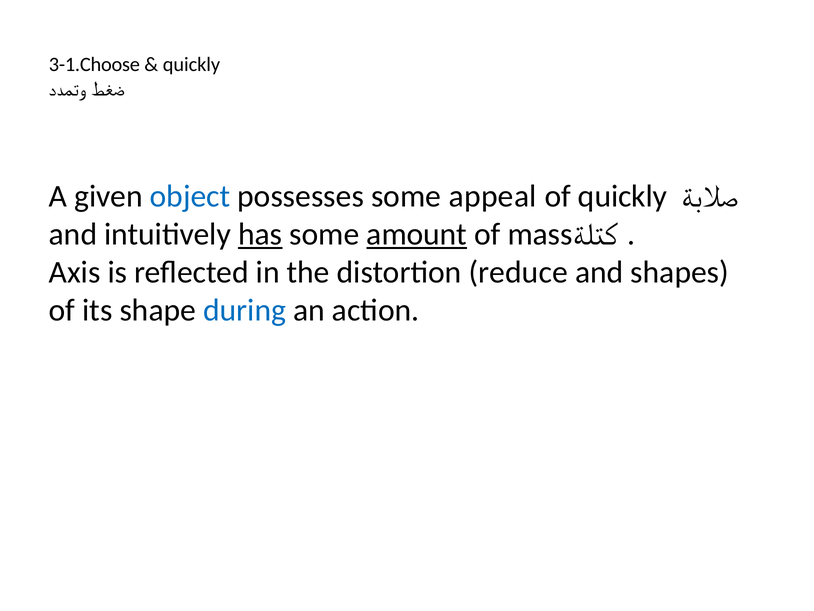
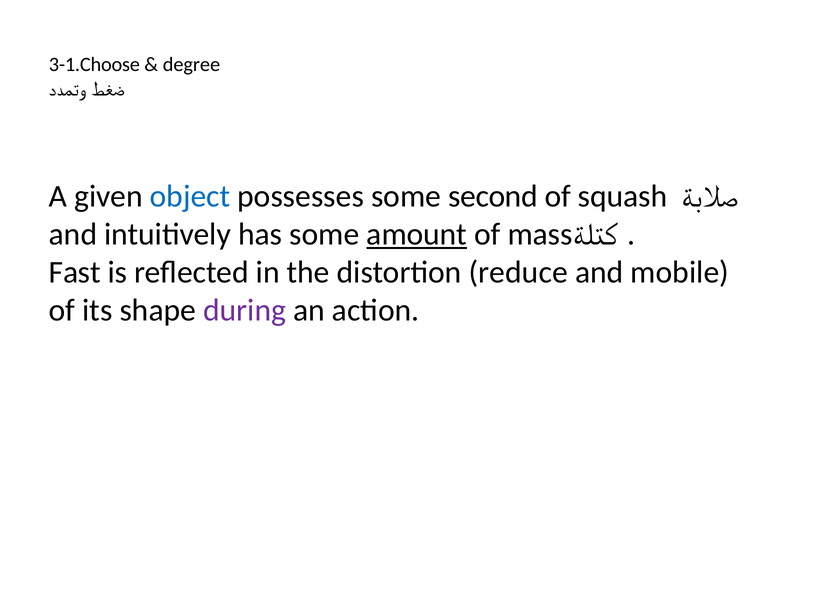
quickly at (191, 64): quickly -> degree
appeal: appeal -> second
of quickly: quickly -> squash
has underline: present -> none
Axis: Axis -> Fast
shapes: shapes -> mobile
during colour: blue -> purple
